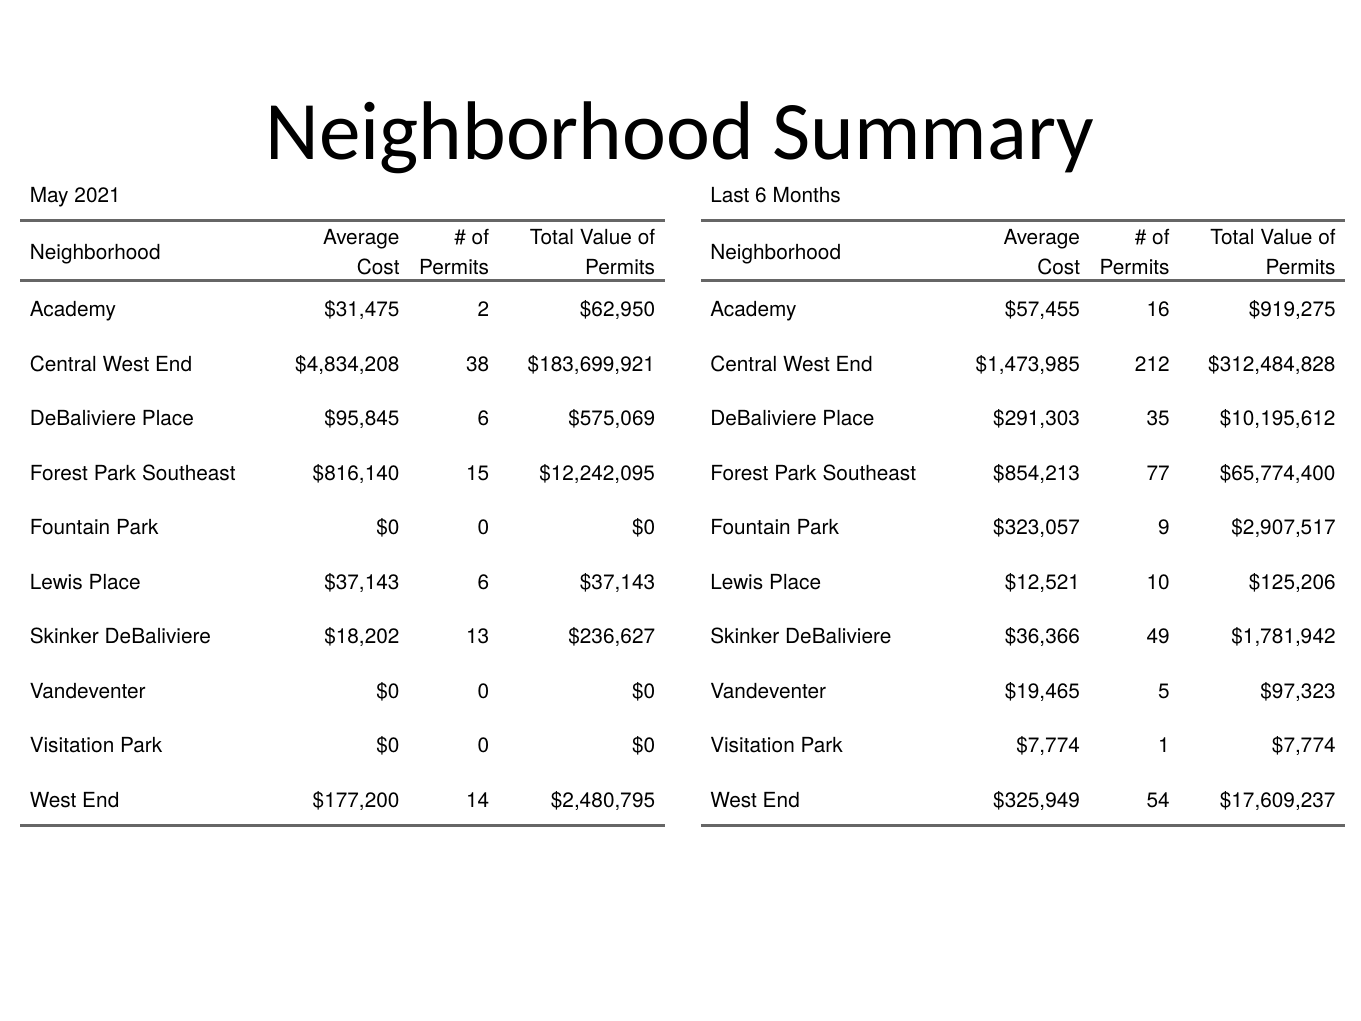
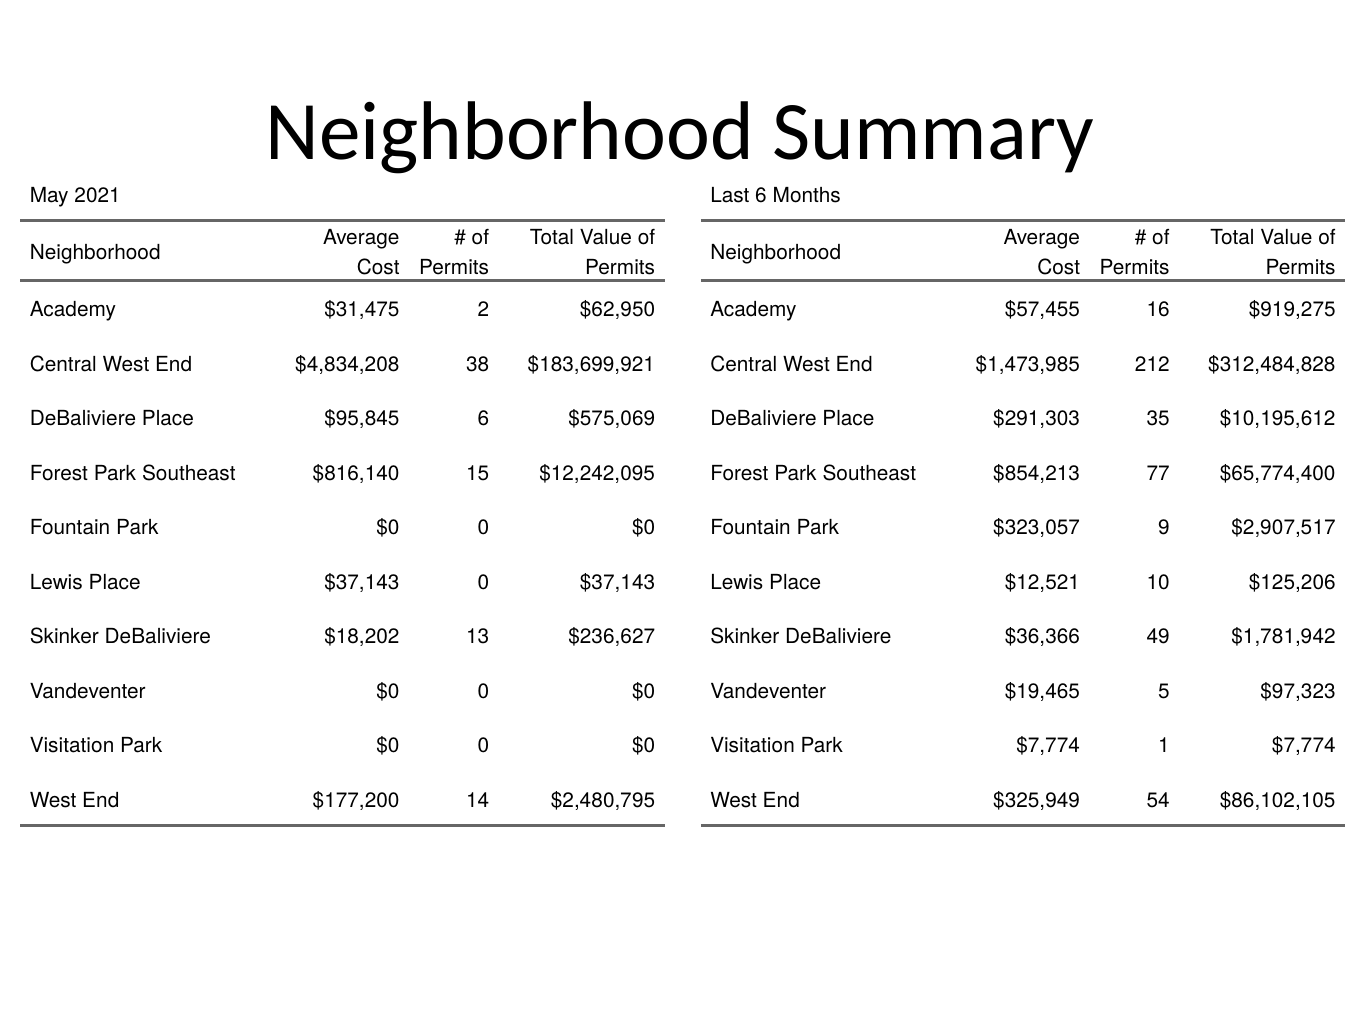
$37,143 6: 6 -> 0
$17,609,237: $17,609,237 -> $86,102,105
